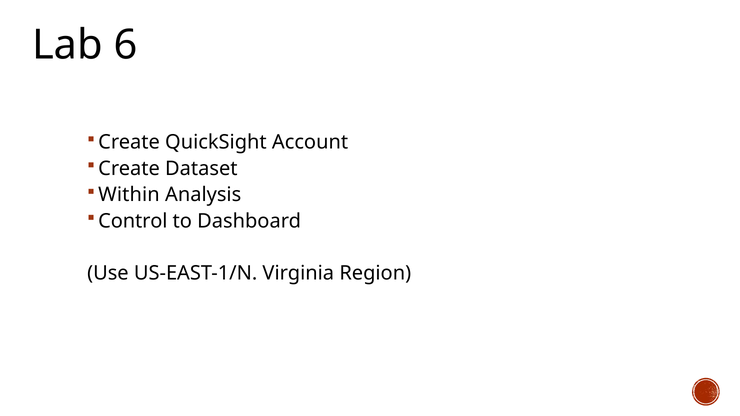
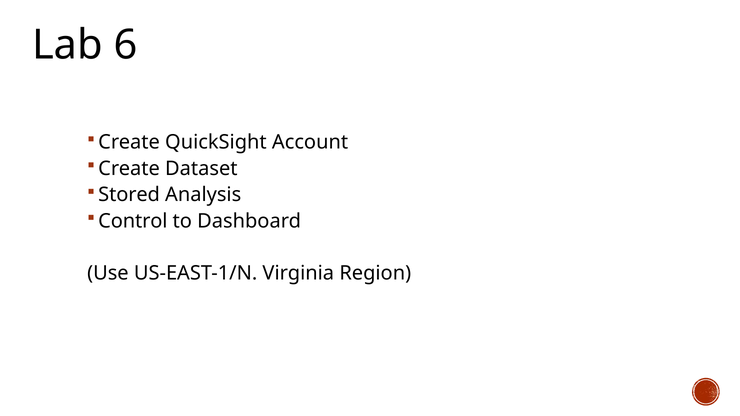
Within: Within -> Stored
